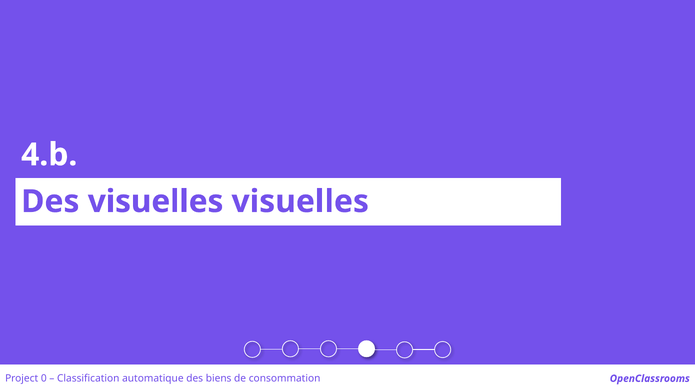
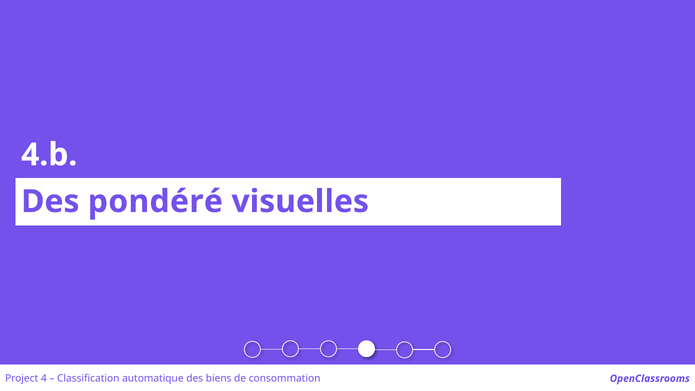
Des visuelles: visuelles -> pondéré
0: 0 -> 4
